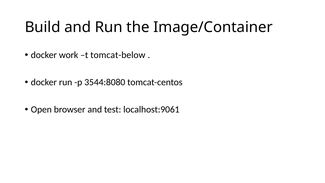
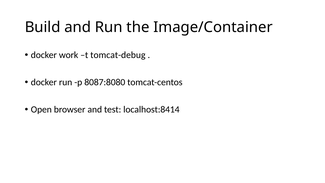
tomcat-below: tomcat-below -> tomcat-debug
3544:8080: 3544:8080 -> 8087:8080
localhost:9061: localhost:9061 -> localhost:8414
